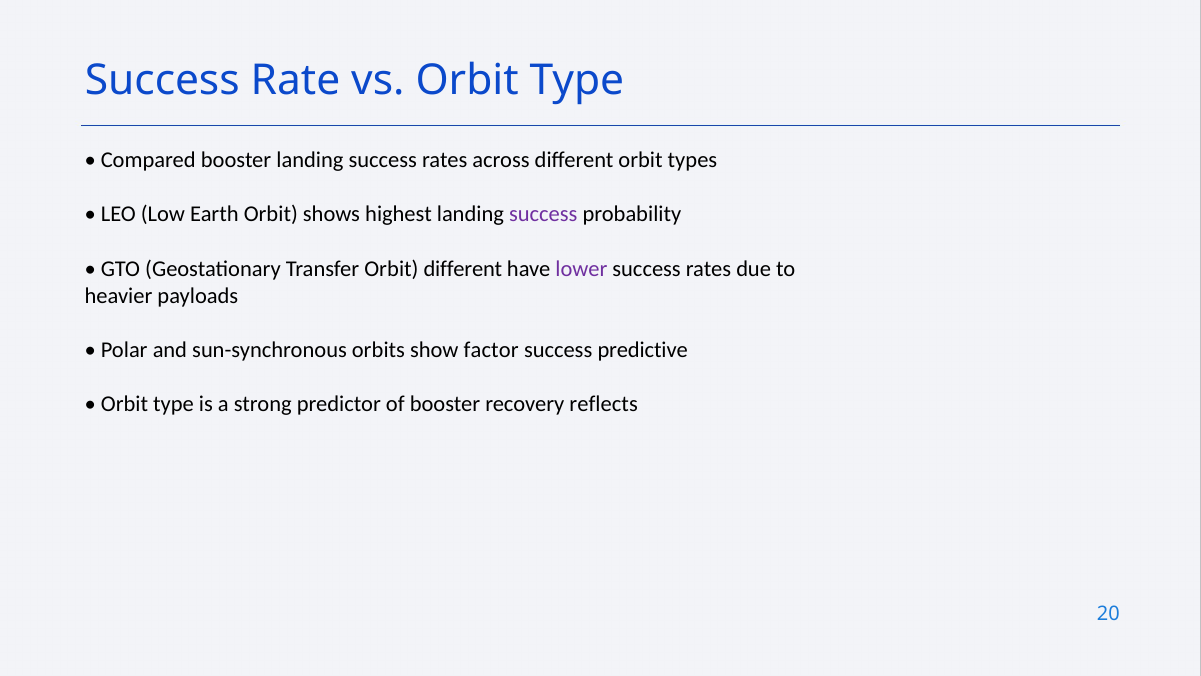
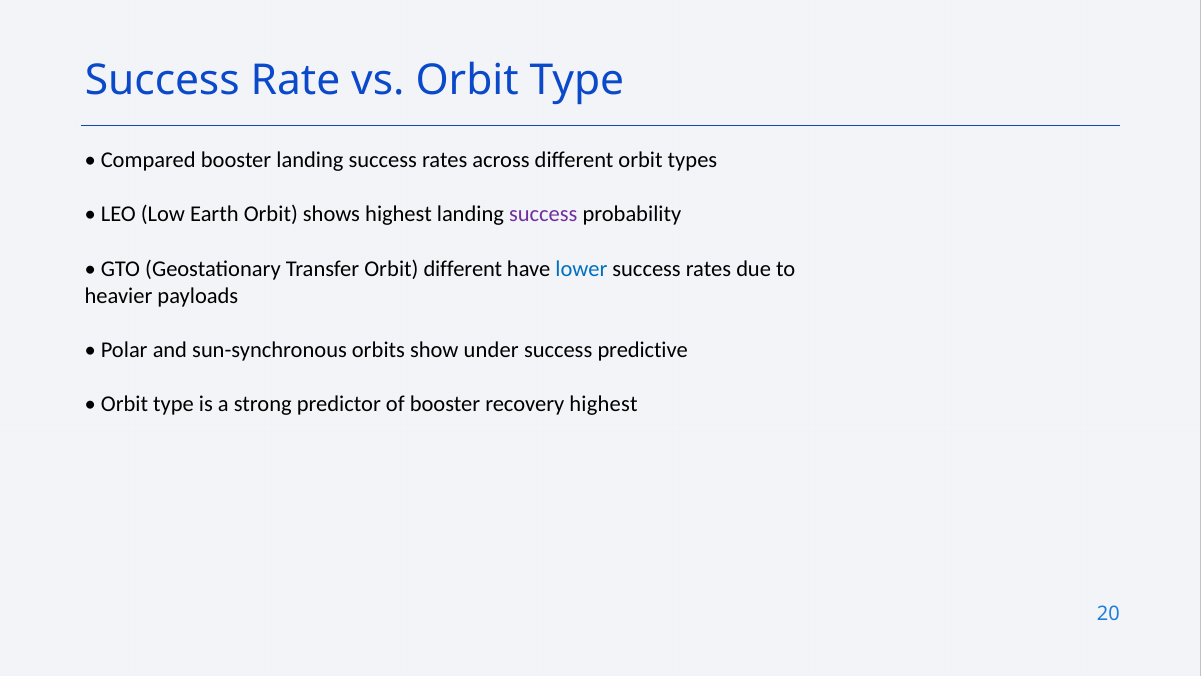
lower colour: purple -> blue
factor: factor -> under
recovery reflects: reflects -> highest
